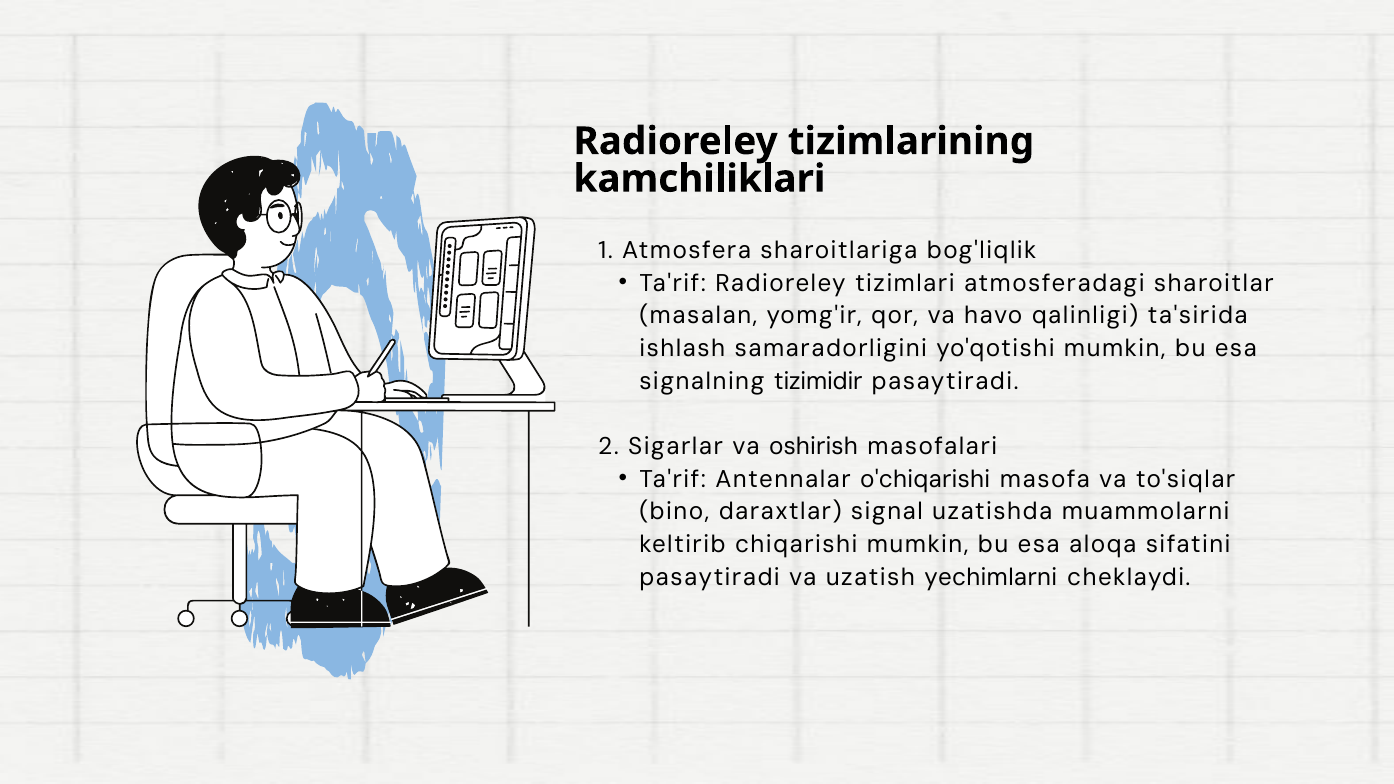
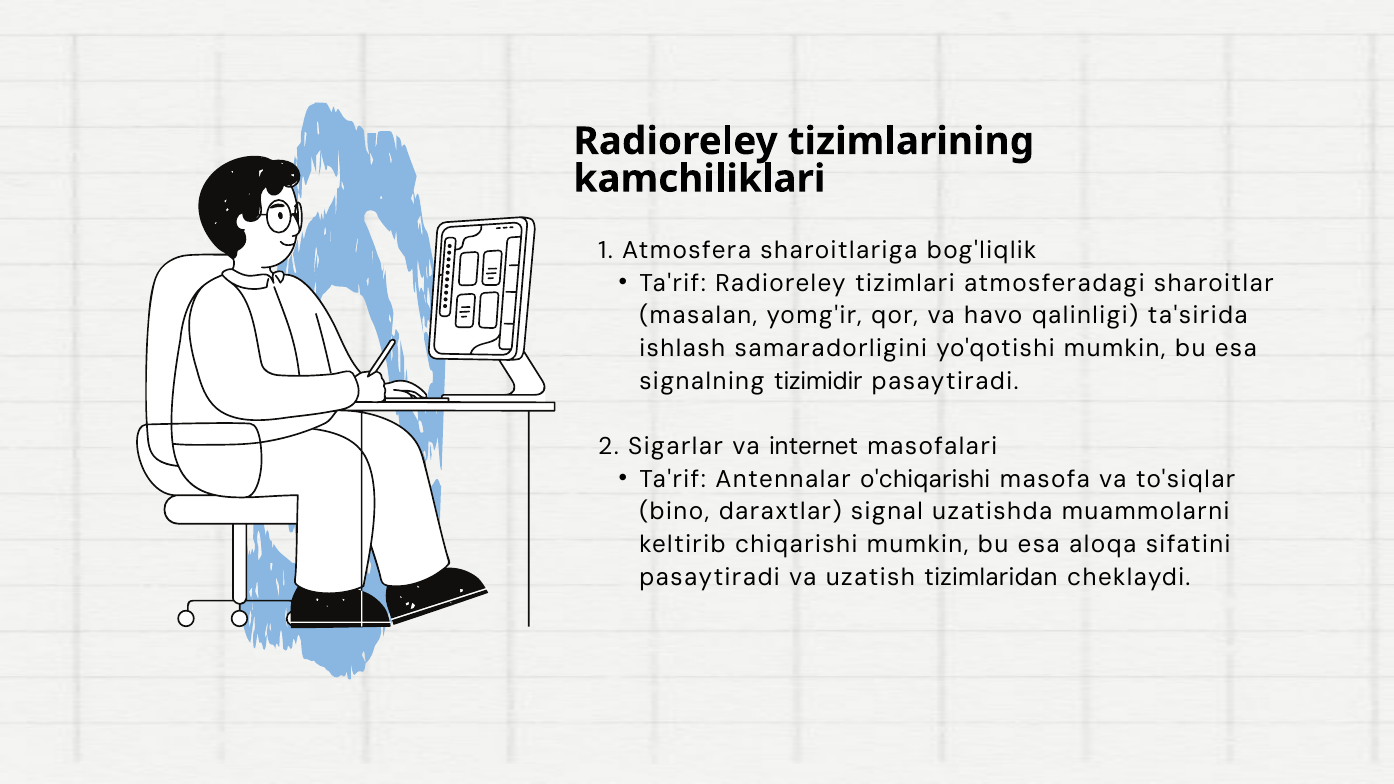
oshirish: oshirish -> internet
yechimlarni: yechimlarni -> tizimlaridan
